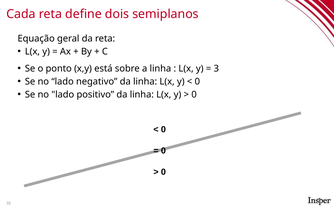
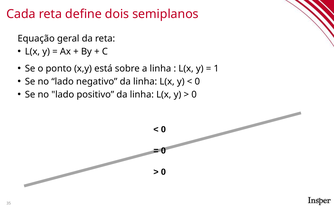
3: 3 -> 1
